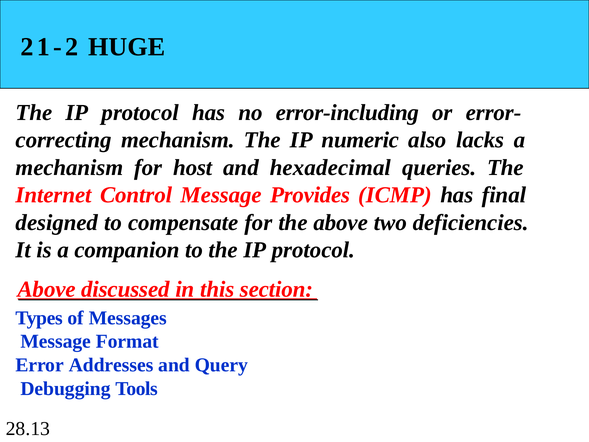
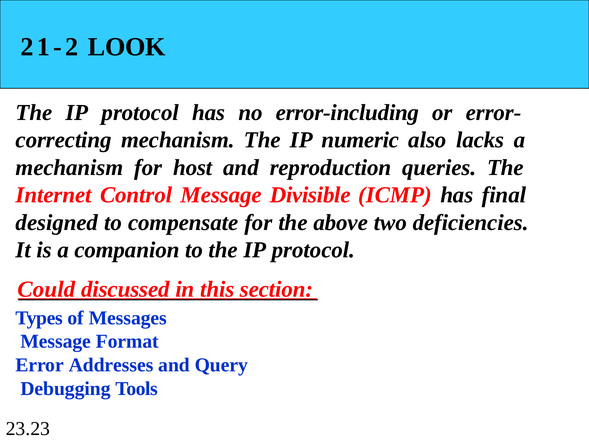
HUGE: HUGE -> LOOK
hexadecimal: hexadecimal -> reproduction
Provides: Provides -> Divisible
Above at (47, 289): Above -> Could
28.13: 28.13 -> 23.23
